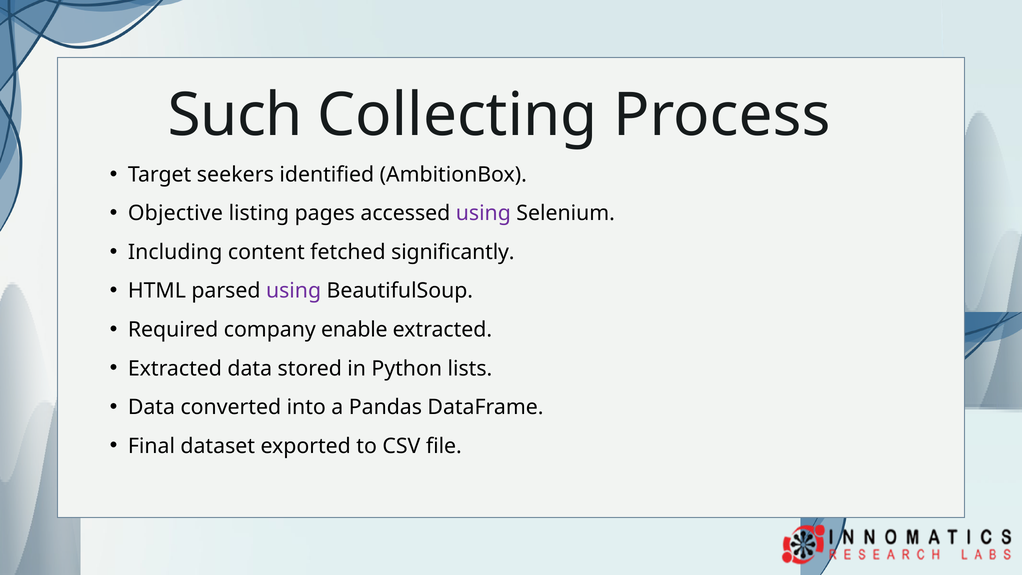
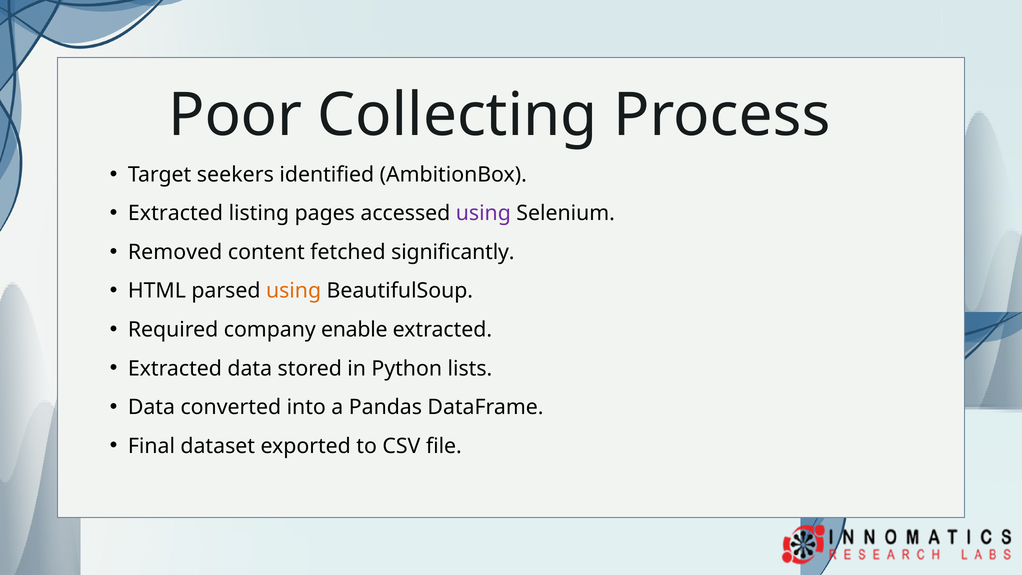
Such: Such -> Poor
Objective at (175, 213): Objective -> Extracted
Including: Including -> Removed
using at (294, 291) colour: purple -> orange
